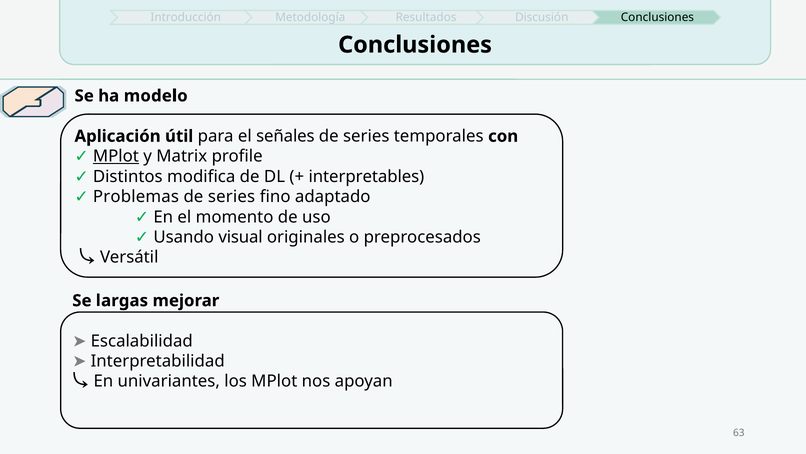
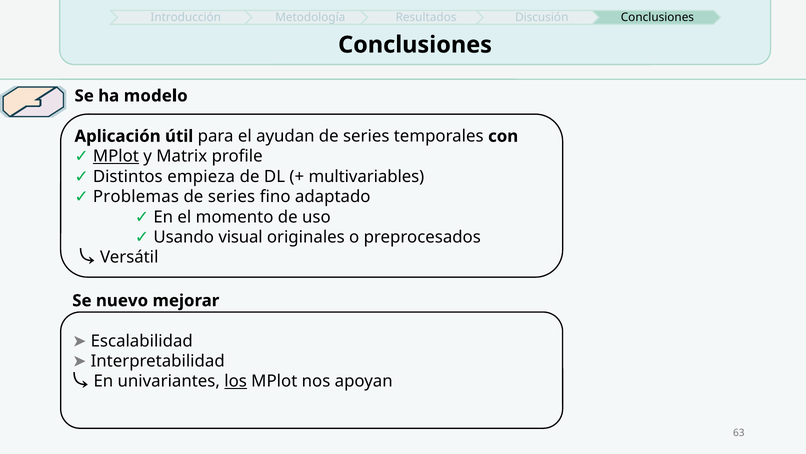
señales: señales -> ayudan
modifica: modifica -> empieza
interpretables: interpretables -> multivariables
largas: largas -> nuevo
los underline: none -> present
